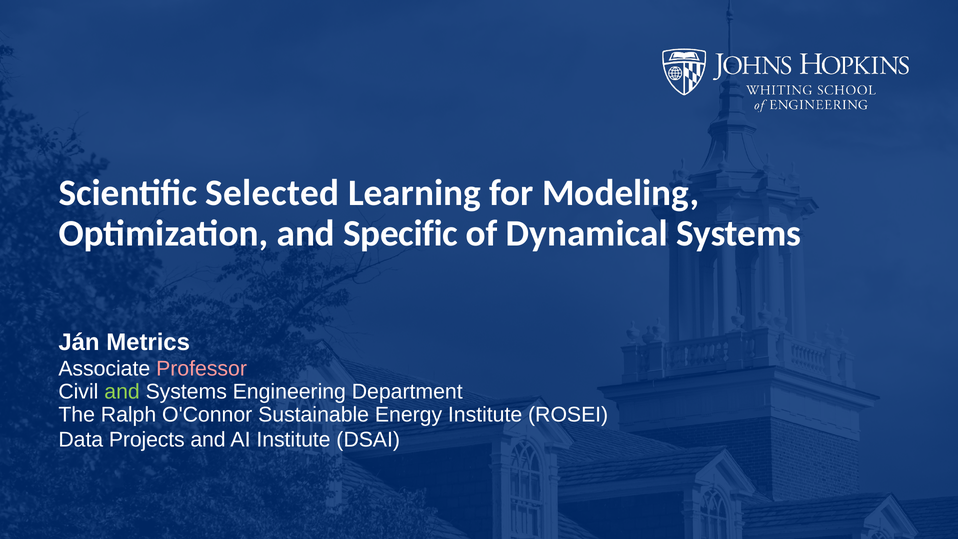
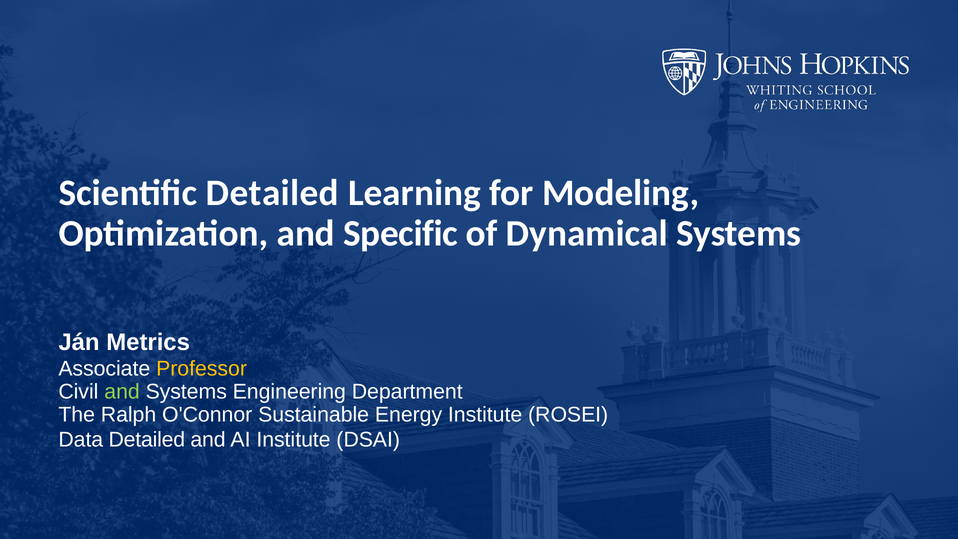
Scientific Selected: Selected -> Detailed
Professor colour: pink -> yellow
Data Projects: Projects -> Detailed
